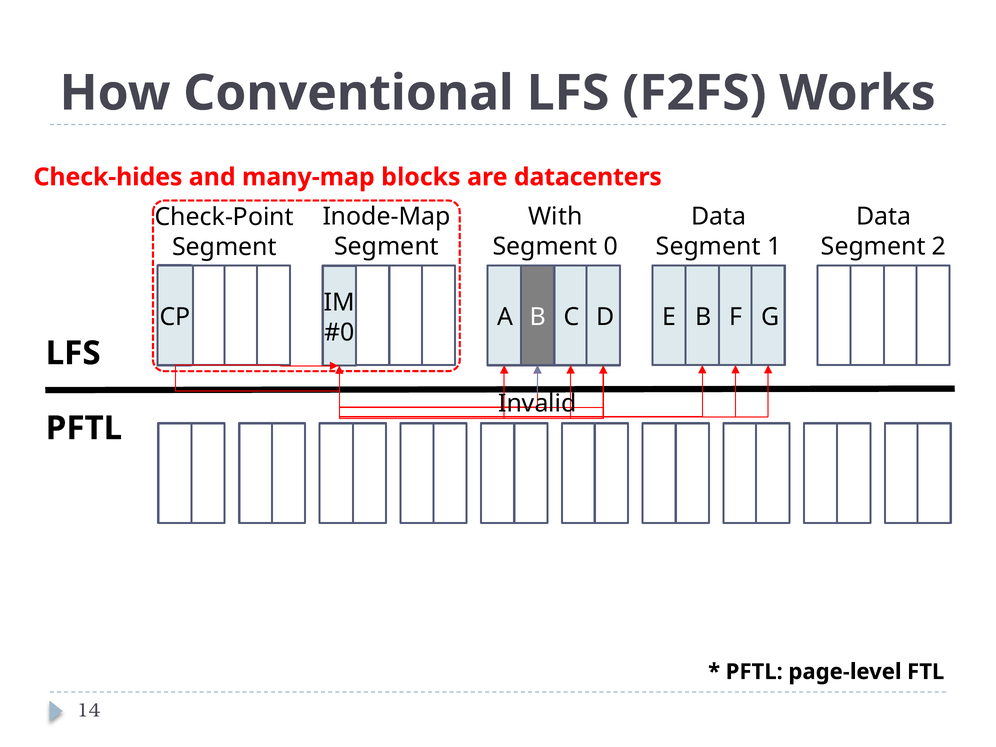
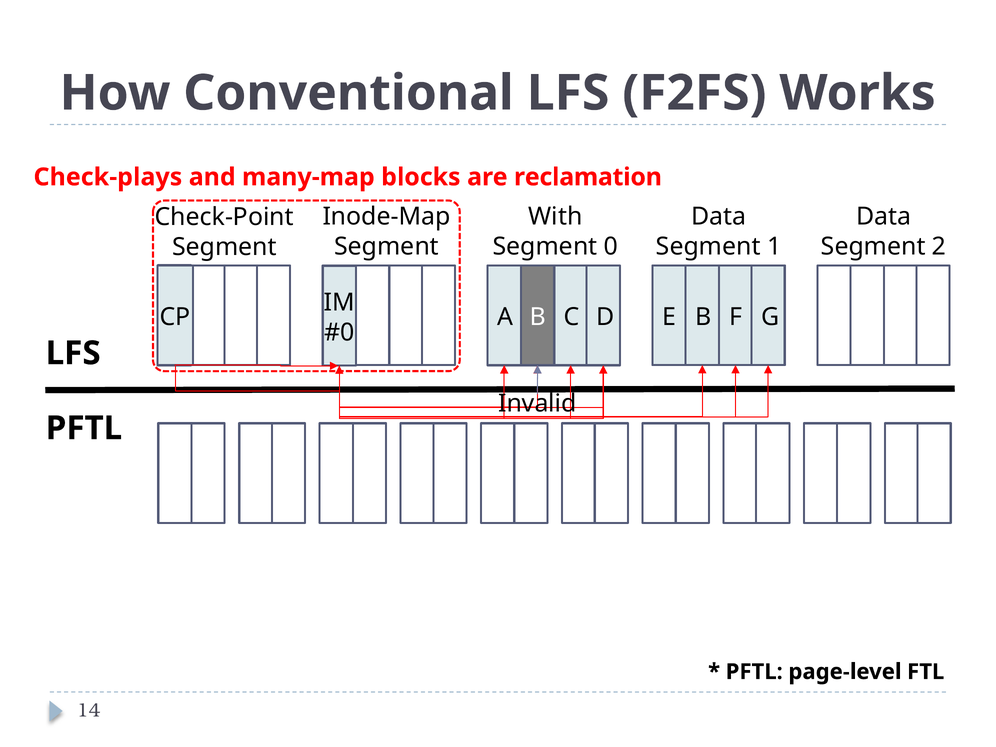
Check-hides: Check-hides -> Check-plays
datacenters: datacenters -> reclamation
